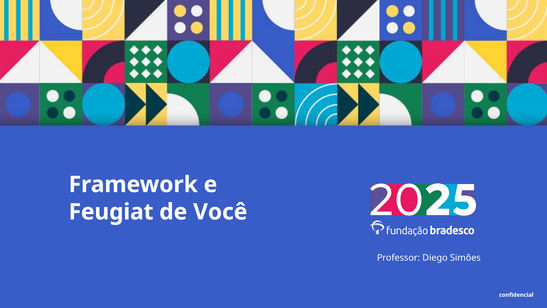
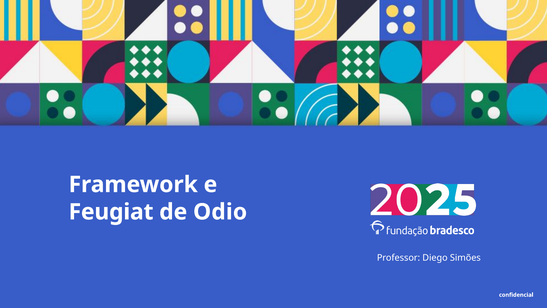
Você: Você -> Odio
